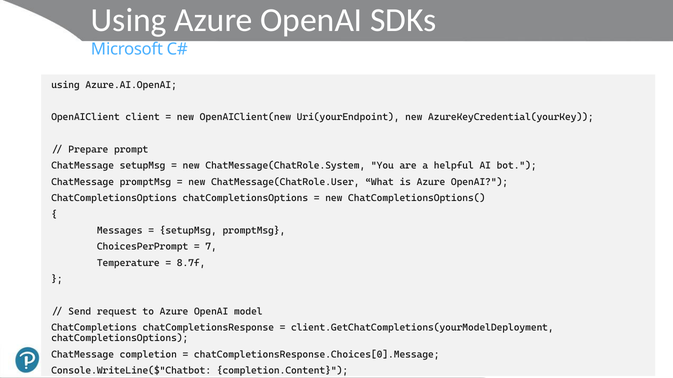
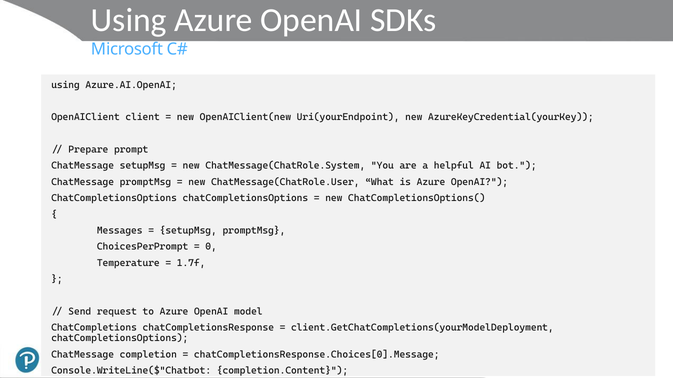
7: 7 -> 0
8.7f: 8.7f -> 1.7f
